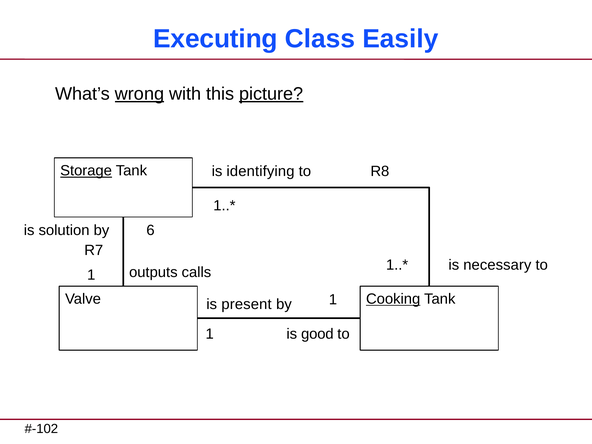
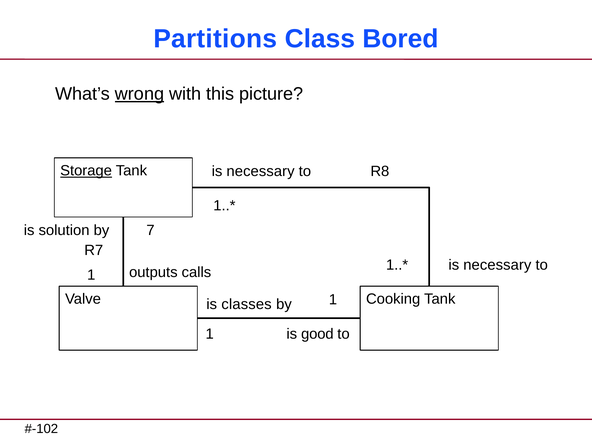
Executing: Executing -> Partitions
Easily: Easily -> Bored
picture underline: present -> none
identifying at (260, 171): identifying -> necessary
6: 6 -> 7
Cooking underline: present -> none
present: present -> classes
